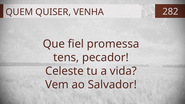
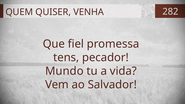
Celeste: Celeste -> Mundo
